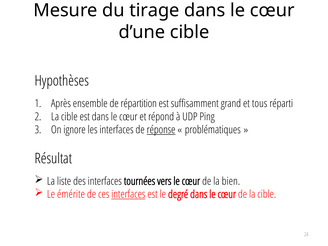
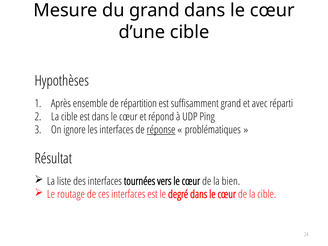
du tirage: tirage -> grand
tous: tous -> avec
émérite: émérite -> routage
interfaces at (128, 194) underline: present -> none
